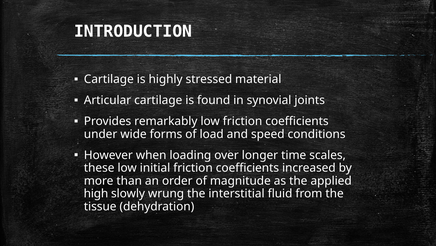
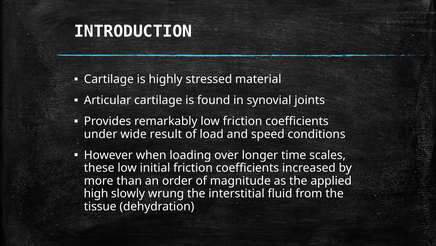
forms: forms -> result
